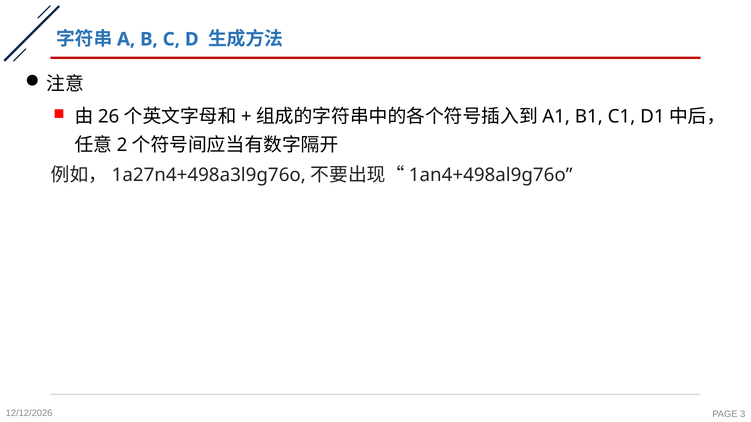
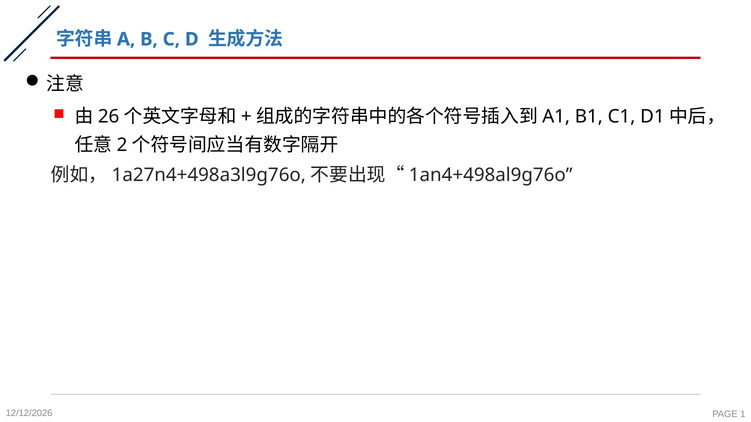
3: 3 -> 1
